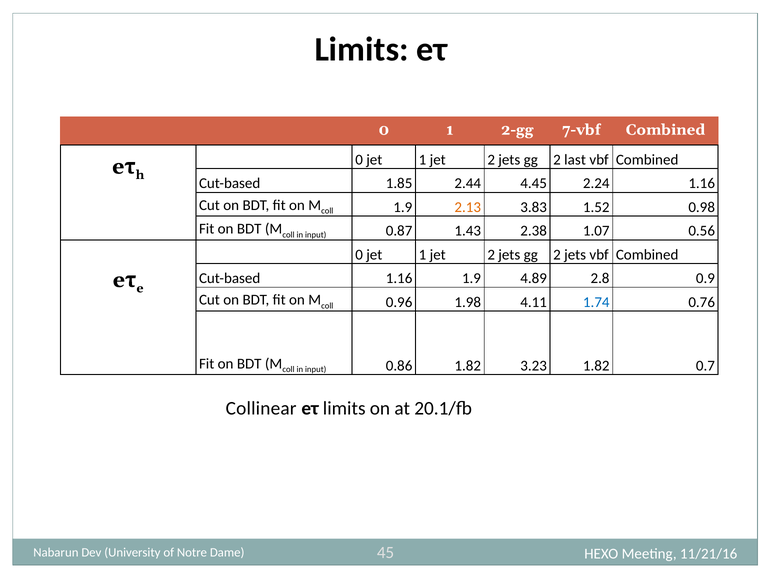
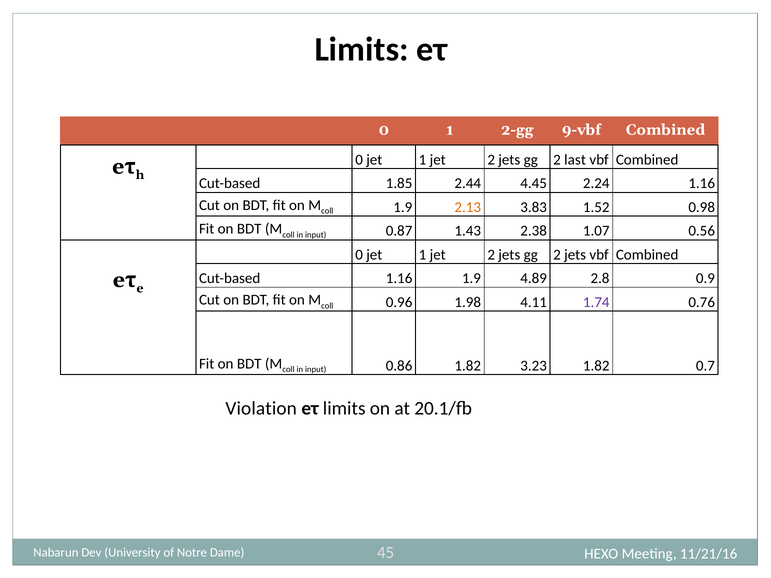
7-vbf: 7-vbf -> 9-vbf
1.74 colour: blue -> purple
Collinear: Collinear -> Violation
